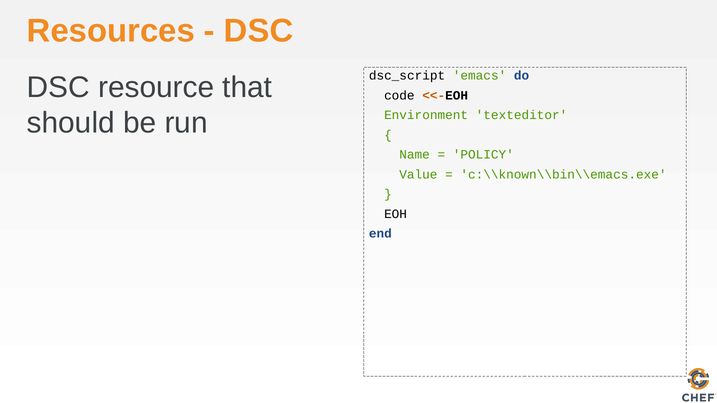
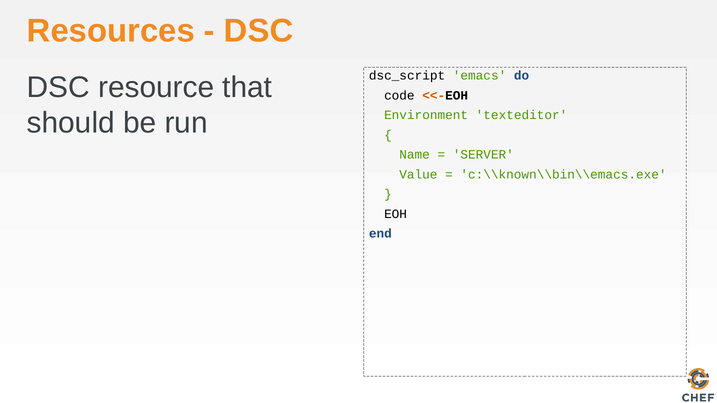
POLICY: POLICY -> SERVER
